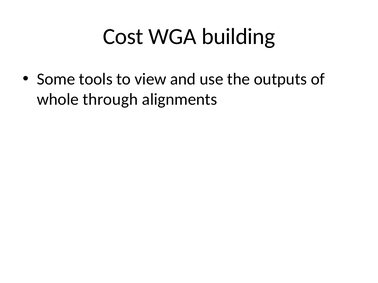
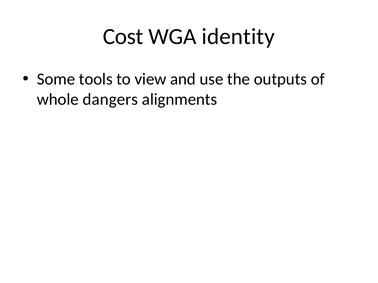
building: building -> identity
through: through -> dangers
